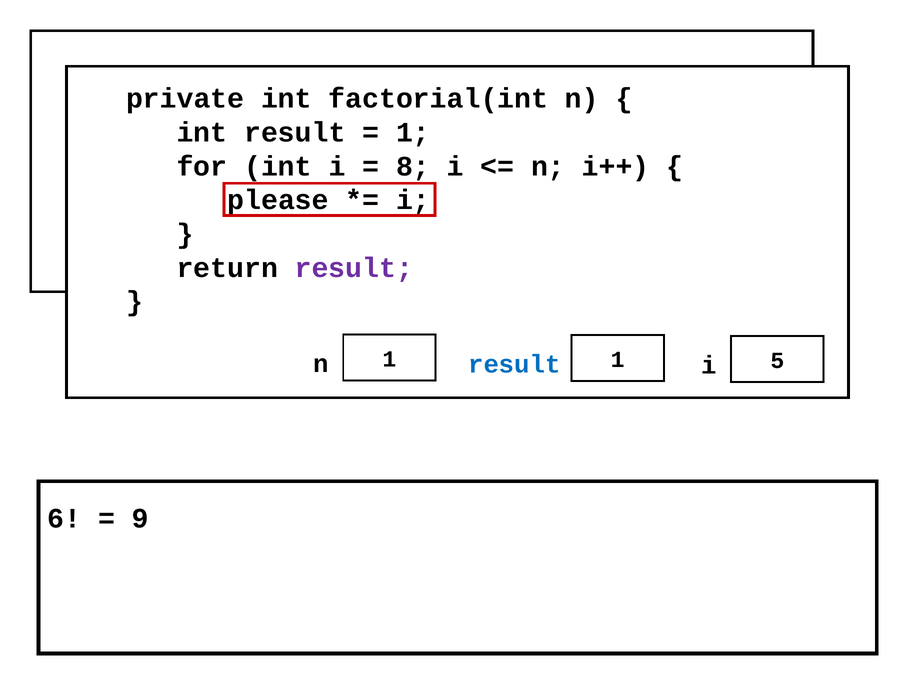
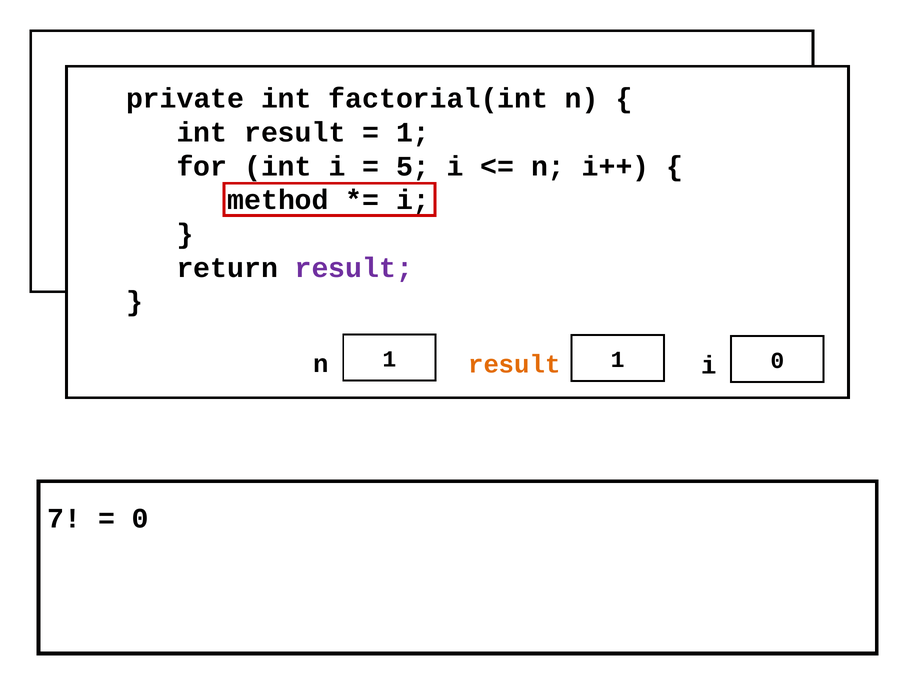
8: 8 -> 5
please: please -> method
n 5: 5 -> 0
result at (514, 364) colour: blue -> orange
6: 6 -> 7
9 at (140, 519): 9 -> 0
